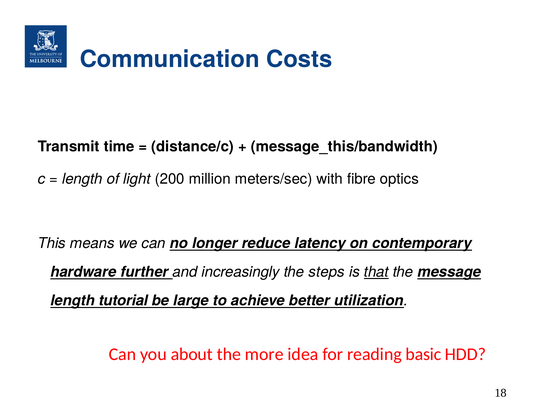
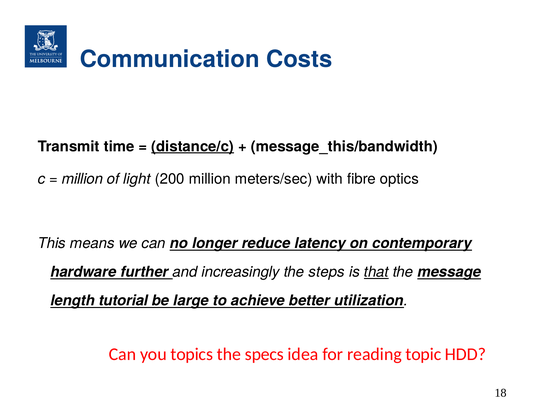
distance/c underline: none -> present
length at (82, 178): length -> million
about: about -> topics
more: more -> specs
basic: basic -> topic
